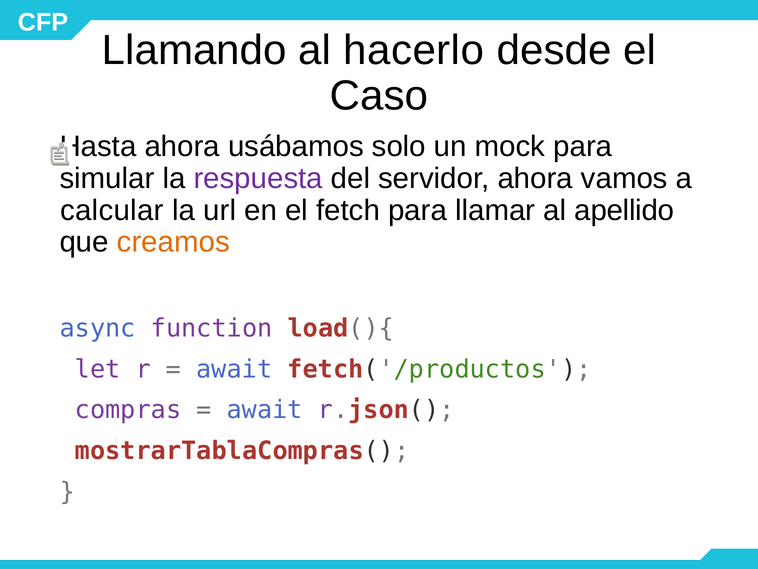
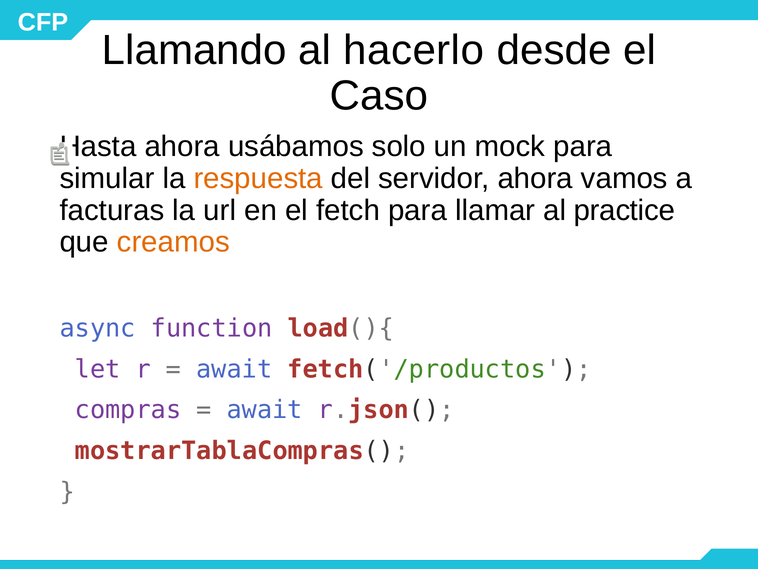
respuesta colour: purple -> orange
calcular: calcular -> facturas
apellido: apellido -> practice
